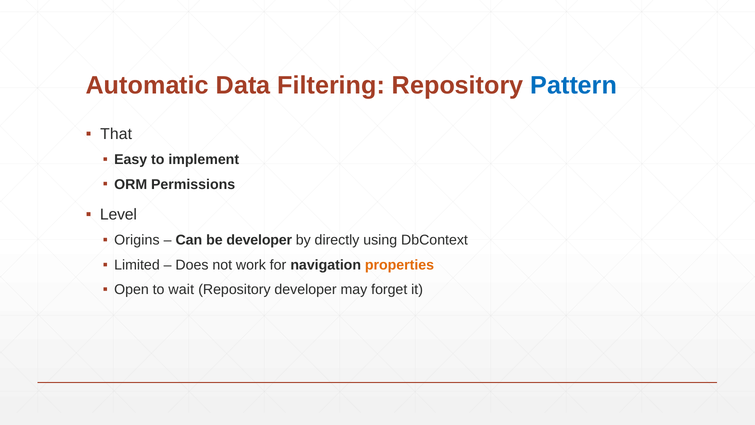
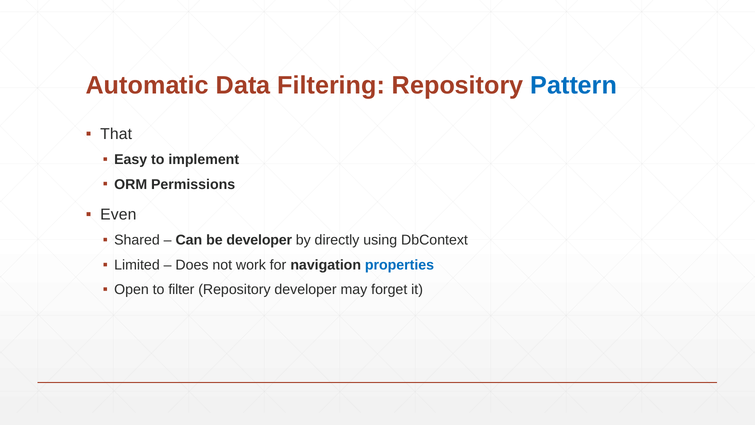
Level: Level -> Even
Origins: Origins -> Shared
properties colour: orange -> blue
wait: wait -> filter
